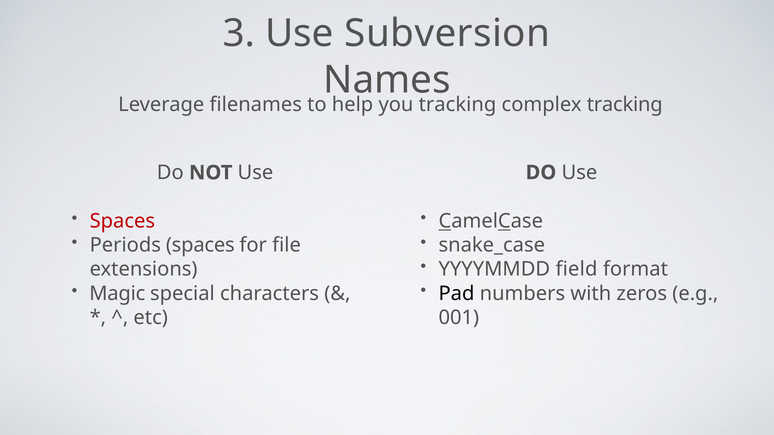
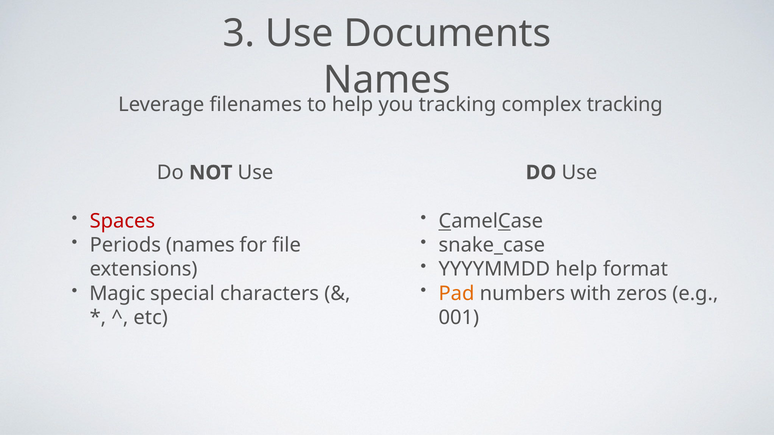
Subversion: Subversion -> Documents
Periods spaces: spaces -> names
YYYYMMDD field: field -> help
Pad colour: black -> orange
